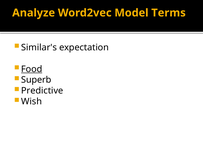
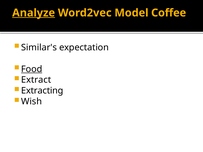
Analyze underline: none -> present
Terms: Terms -> Coffee
Superb: Superb -> Extract
Predictive: Predictive -> Extracting
